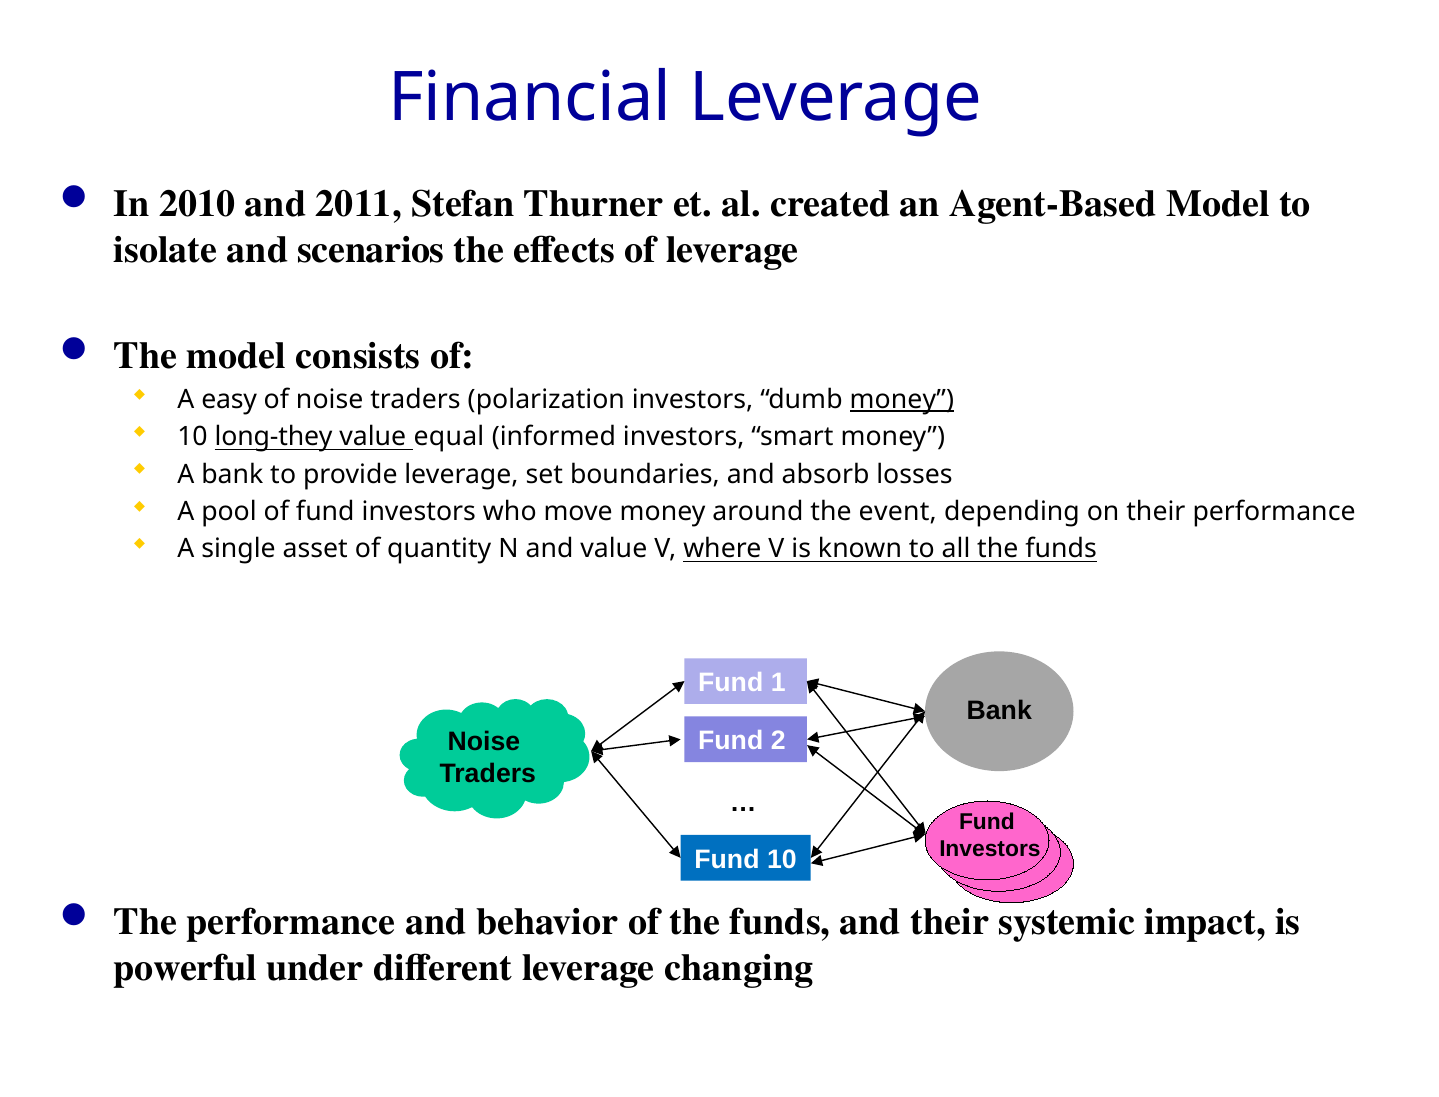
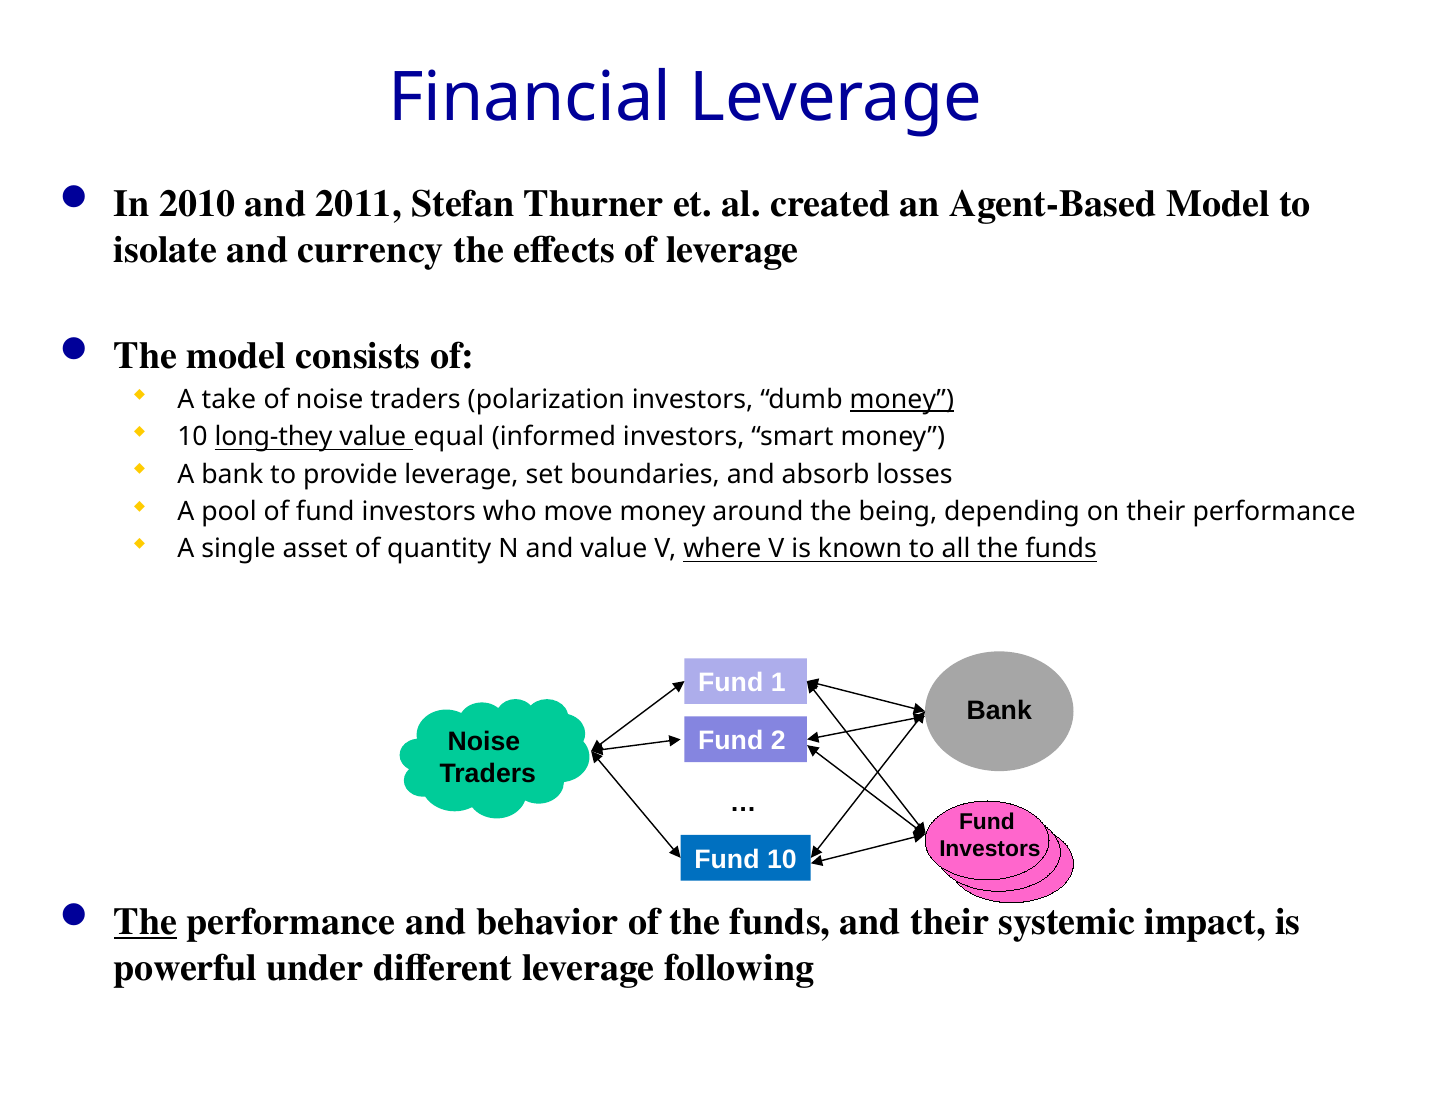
scenarios: scenarios -> currency
easy: easy -> take
event: event -> being
The at (145, 921) underline: none -> present
changing: changing -> following
